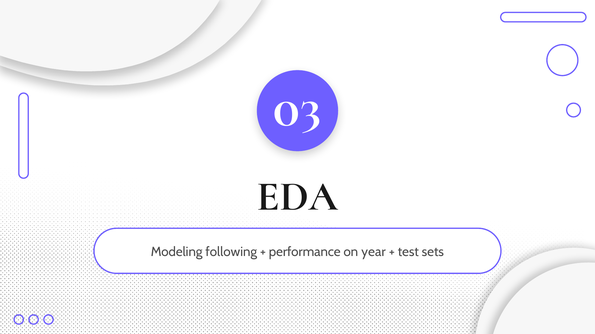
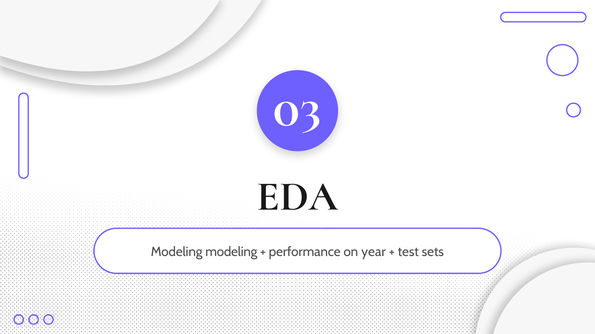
Modeling following: following -> modeling
